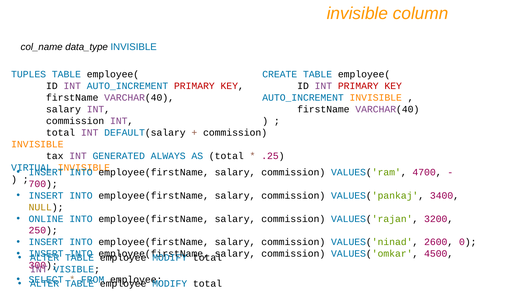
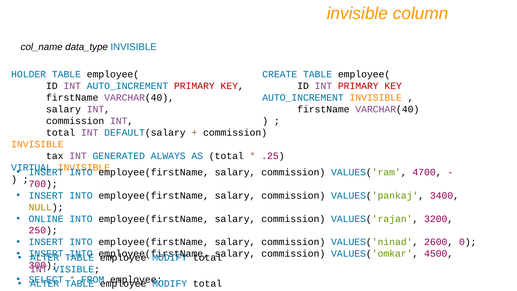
TUPLES: TUPLES -> HOLDER
